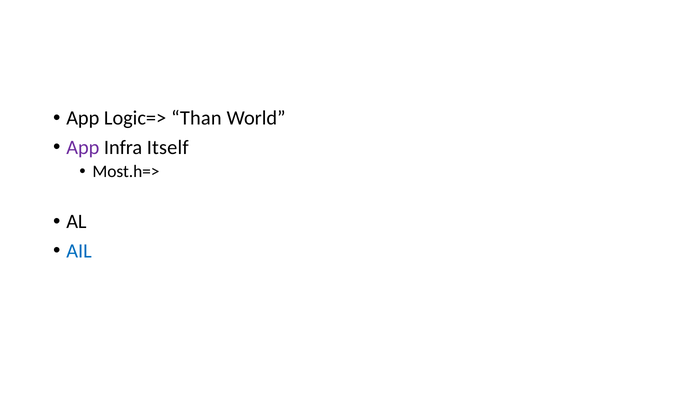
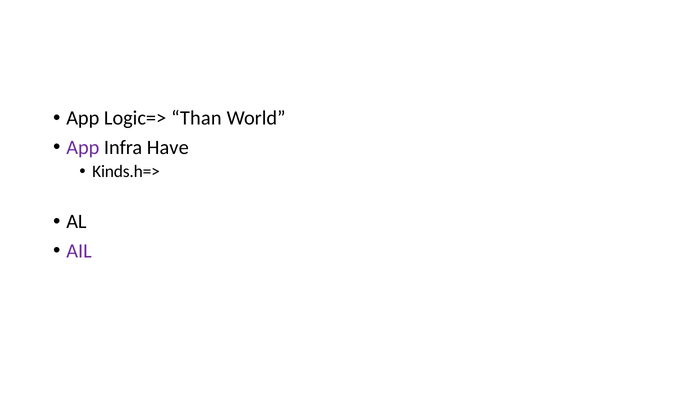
Itself: Itself -> Have
Most.h=>: Most.h=> -> Kinds.h=>
AIL colour: blue -> purple
